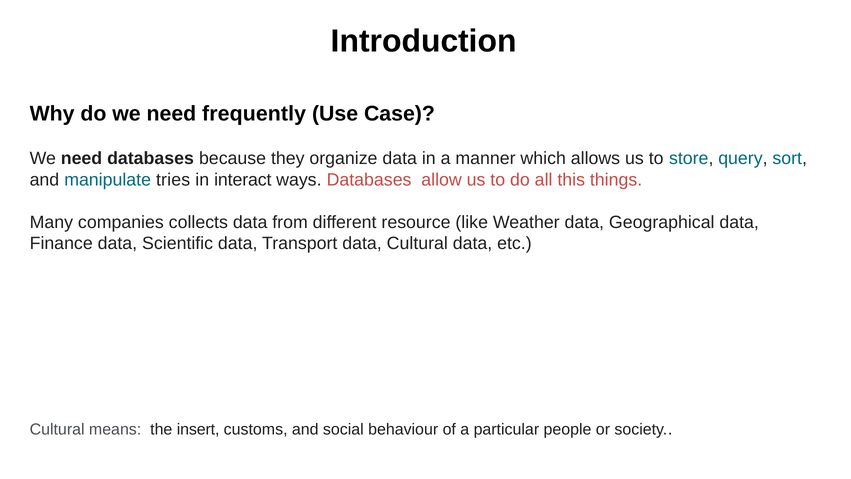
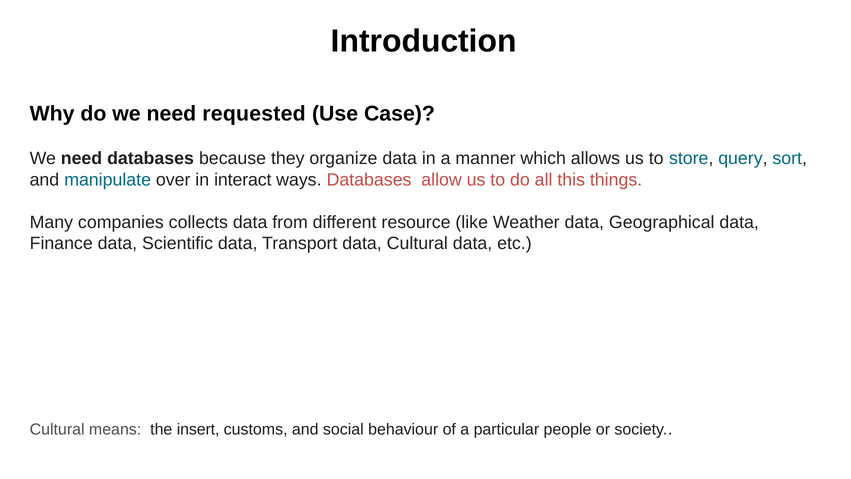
frequently: frequently -> requested
tries: tries -> over
